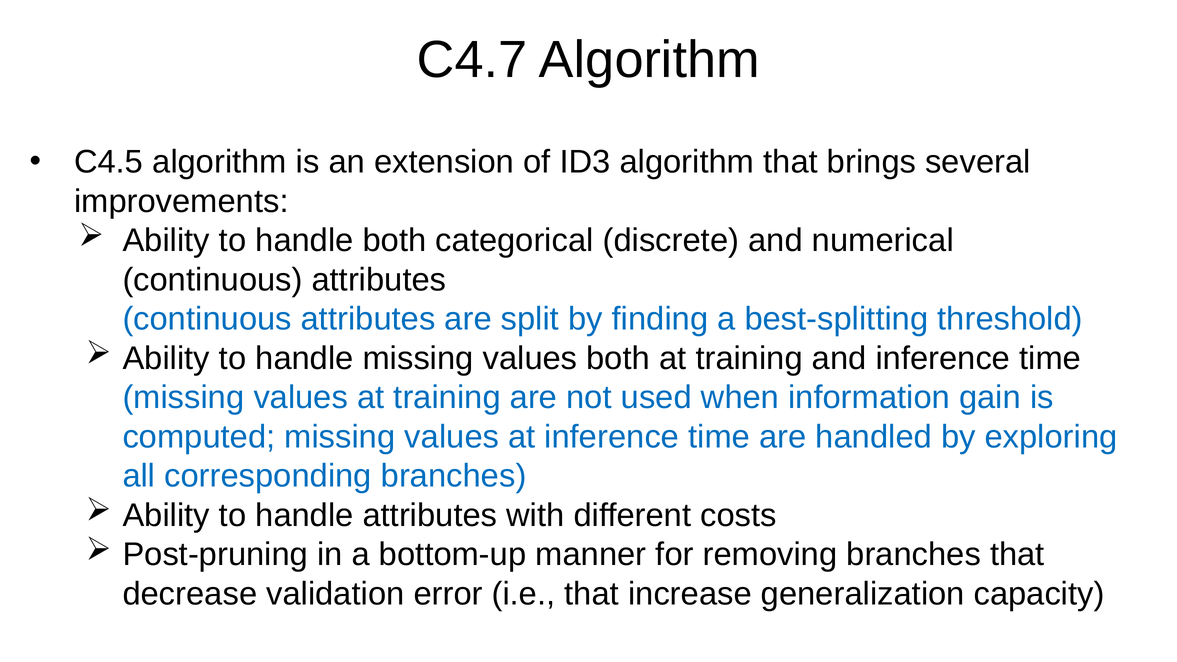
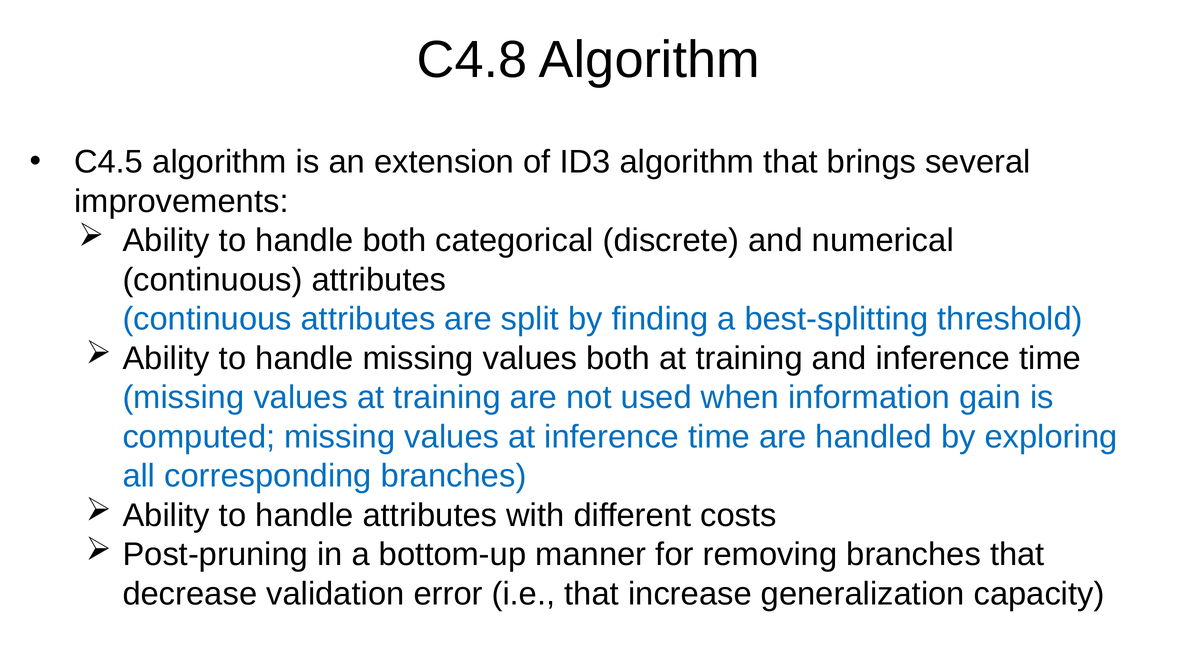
C4.7: C4.7 -> C4.8
